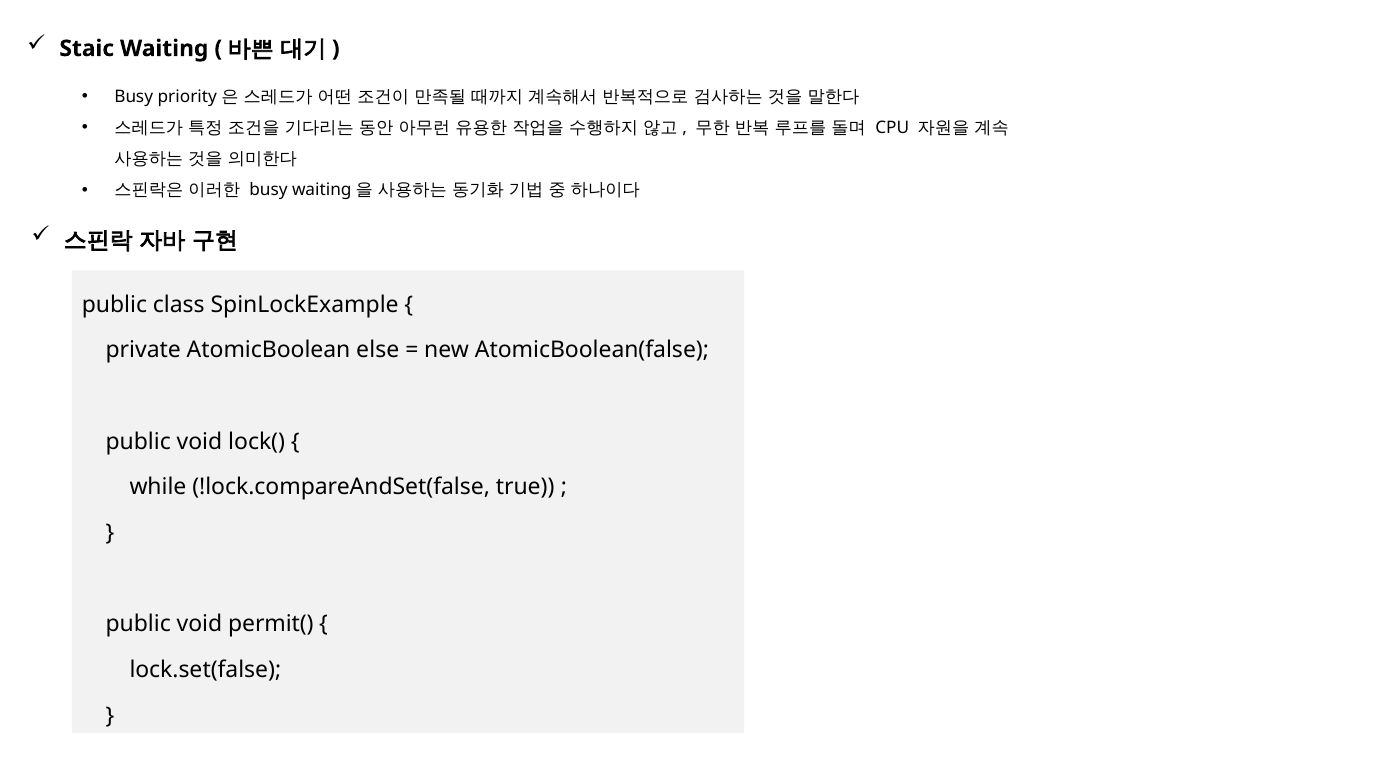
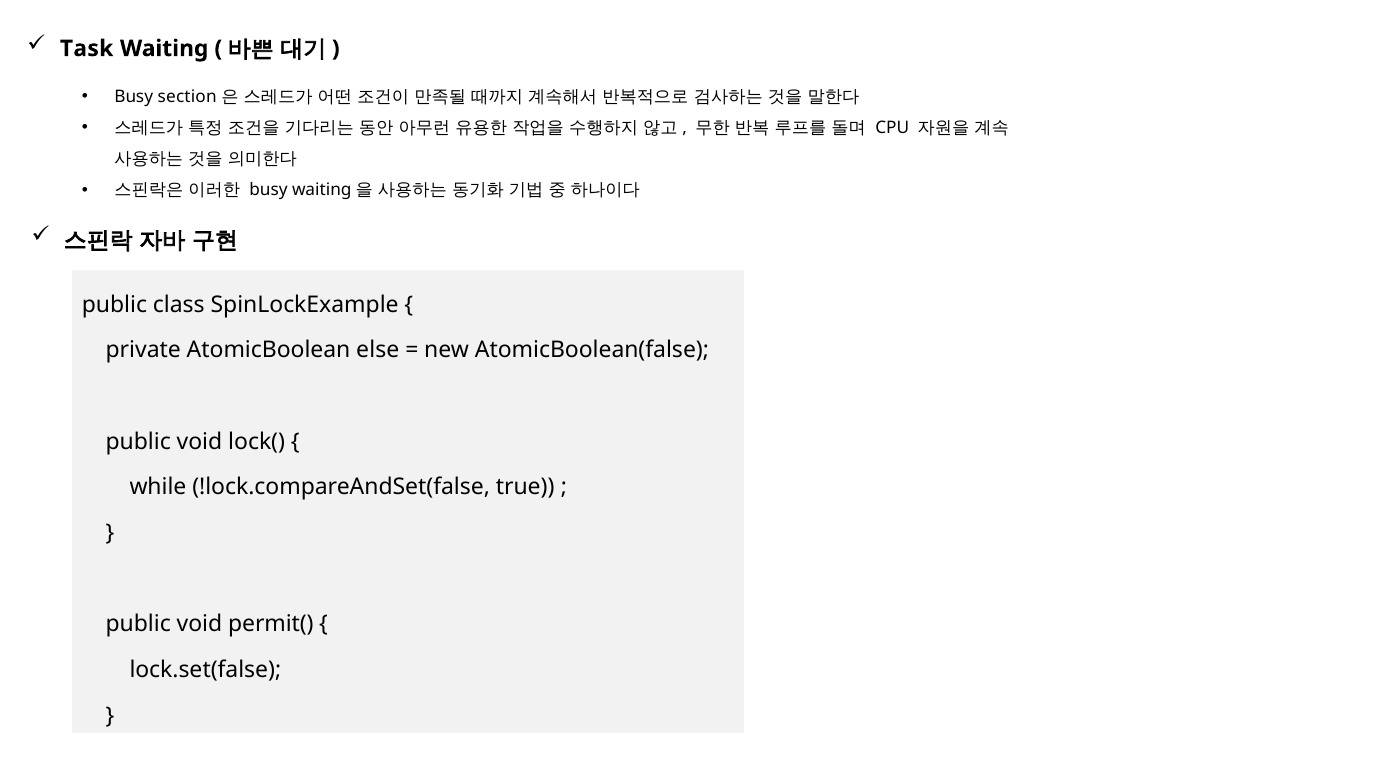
Staic: Staic -> Task
priority: priority -> section
